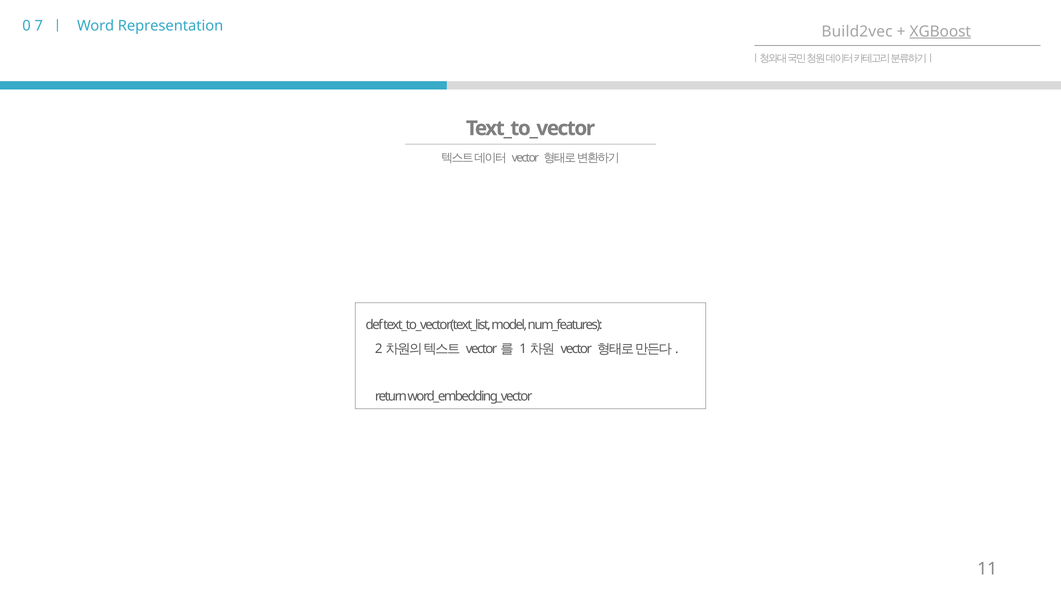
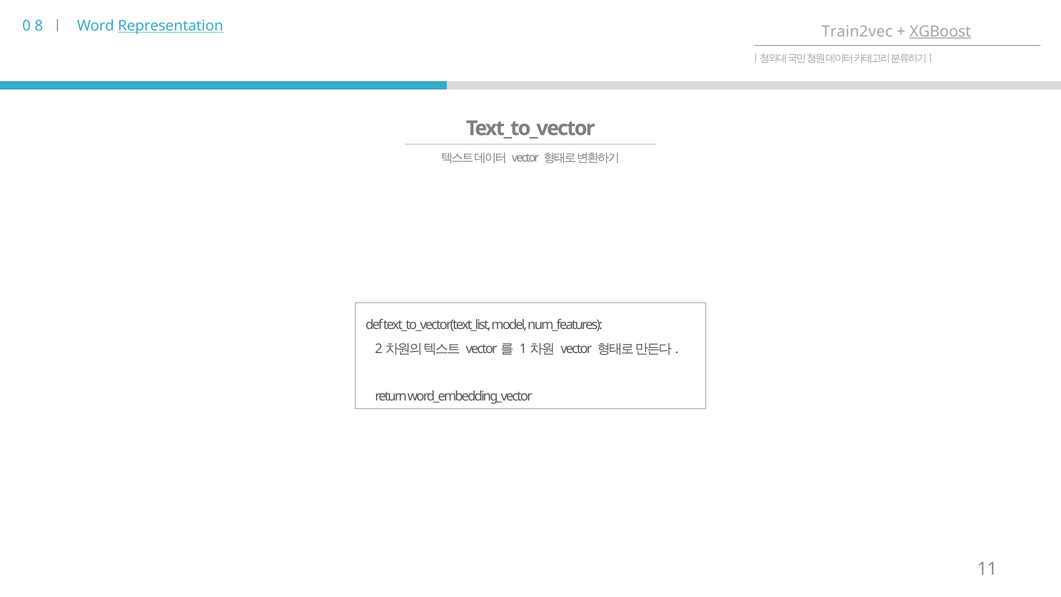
7: 7 -> 8
Representation underline: none -> present
Build2vec: Build2vec -> Train2vec
